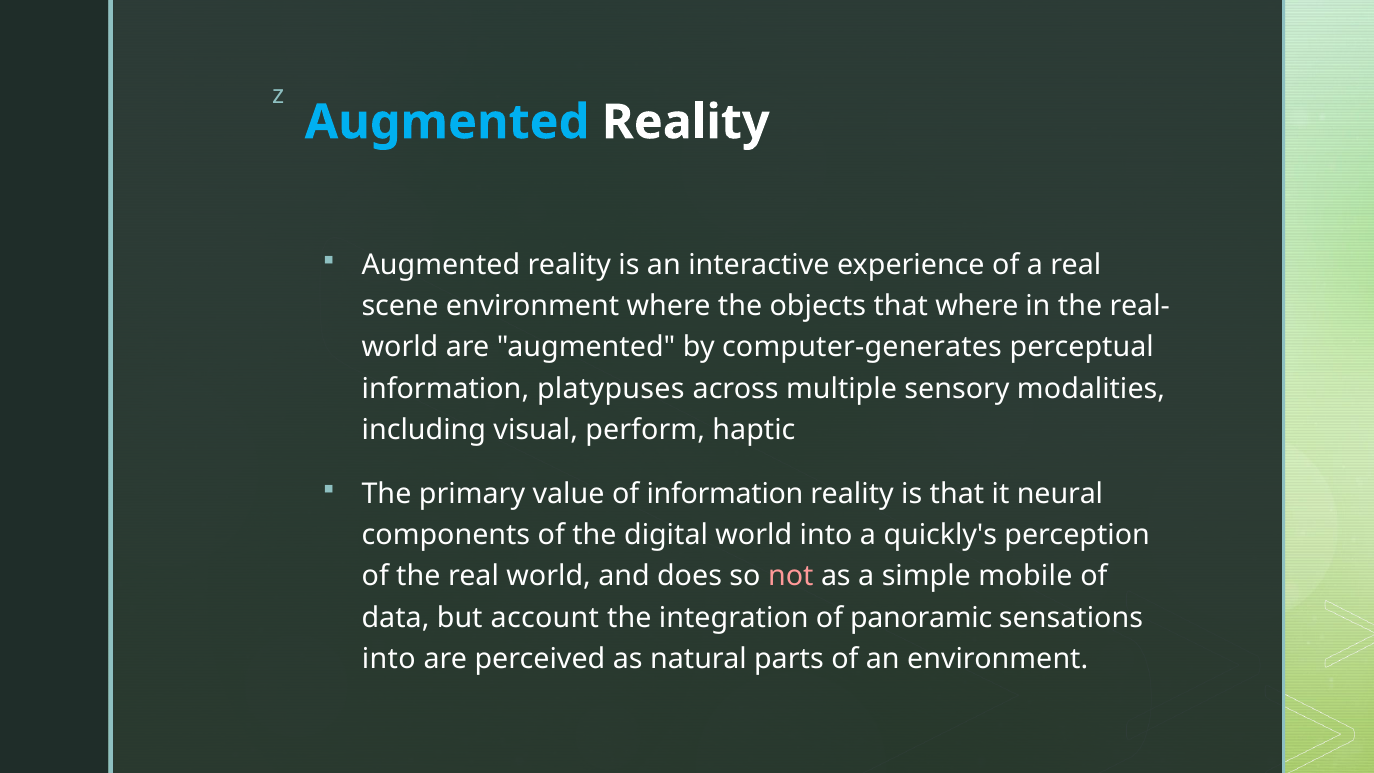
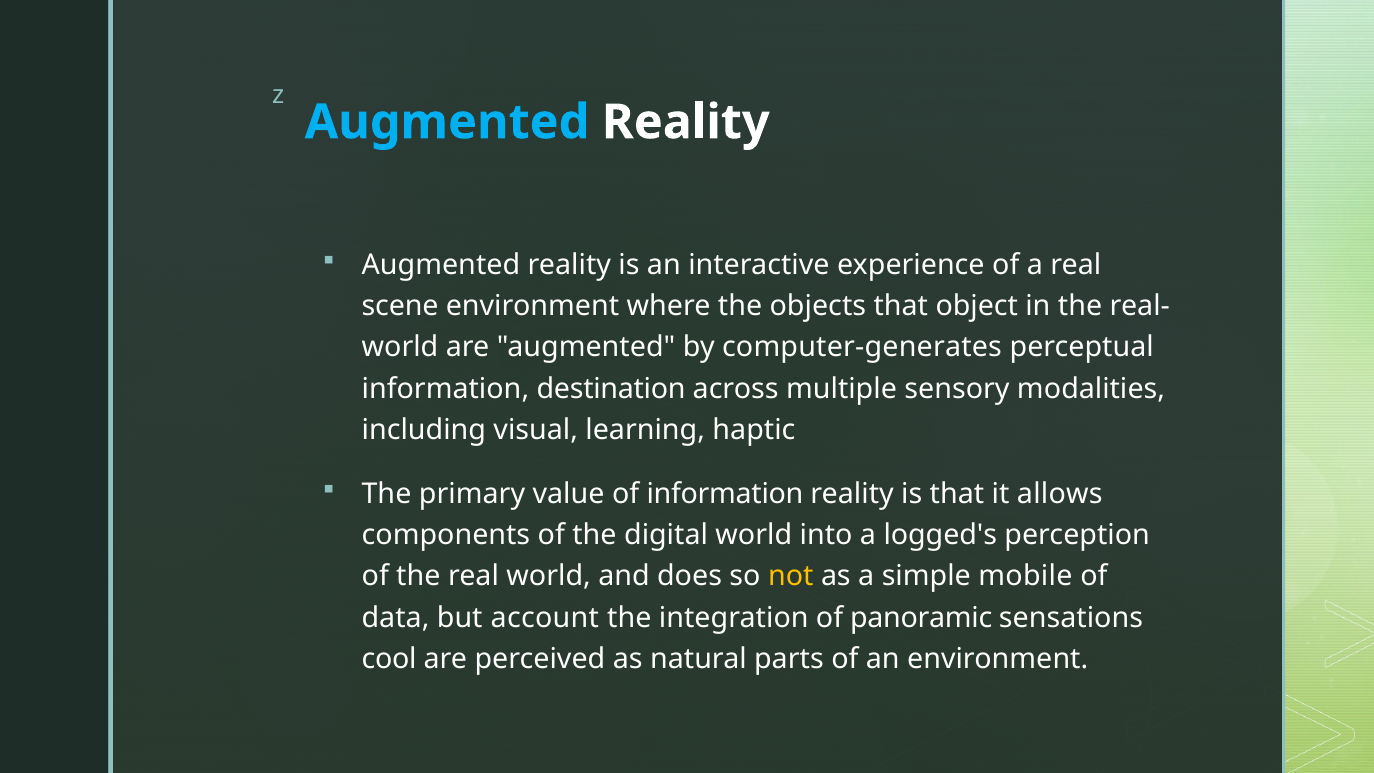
that where: where -> object
platypuses: platypuses -> destination
perform: perform -> learning
neural: neural -> allows
quickly's: quickly's -> logged's
not colour: pink -> yellow
into at (389, 659): into -> cool
